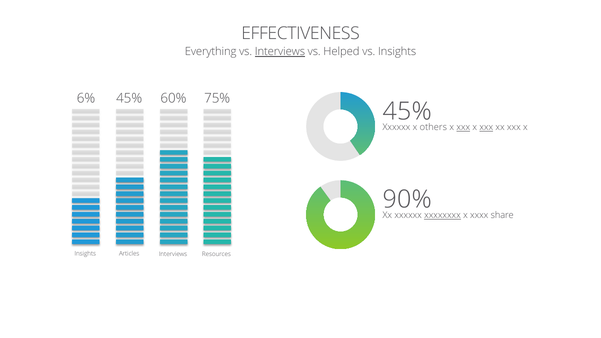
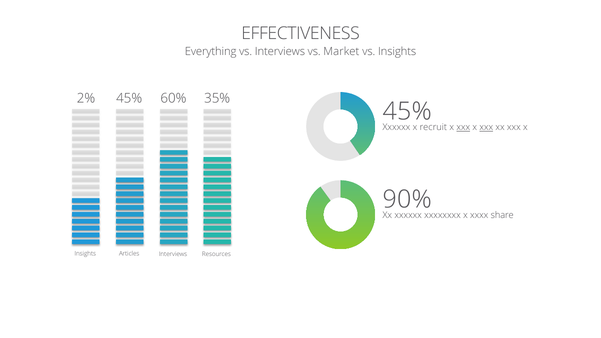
Interviews at (280, 52) underline: present -> none
Helped: Helped -> Market
6%: 6% -> 2%
75%: 75% -> 35%
others: others -> recruit
xxxxxxxx underline: present -> none
